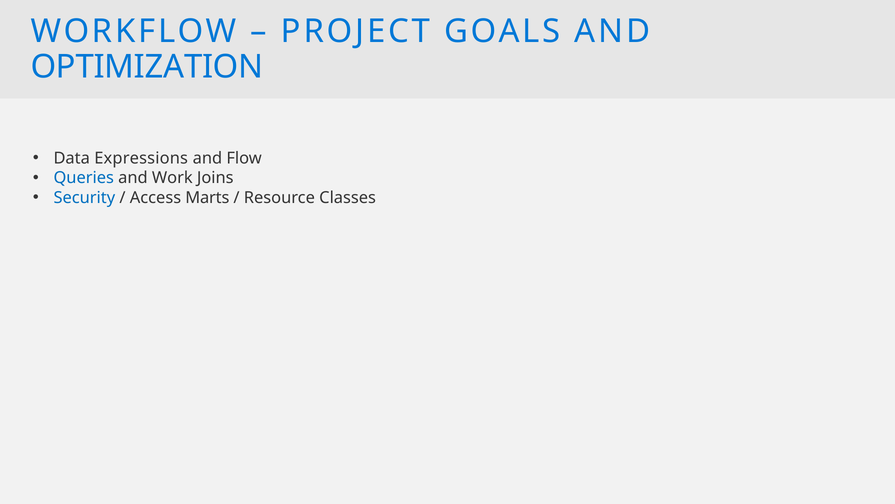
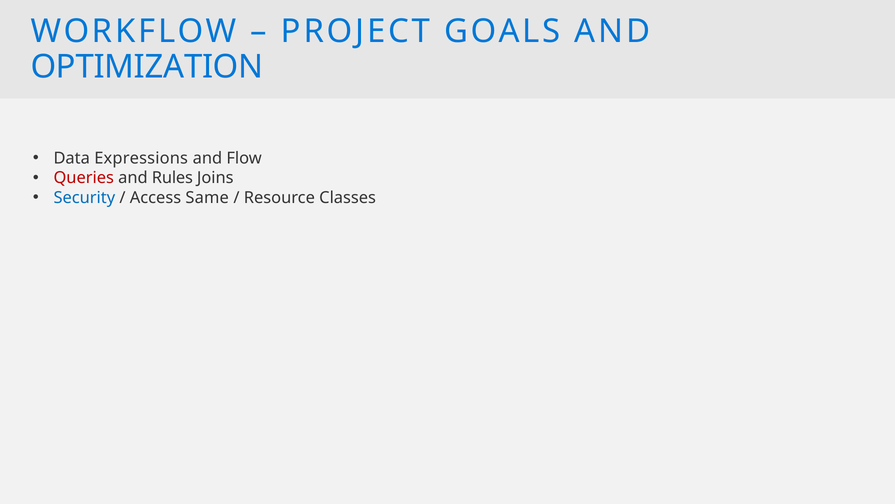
Queries colour: blue -> red
Work: Work -> Rules
Marts: Marts -> Same
